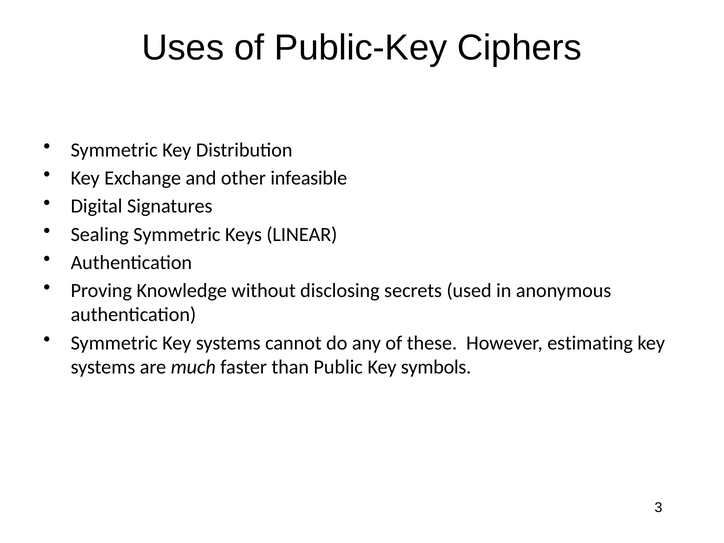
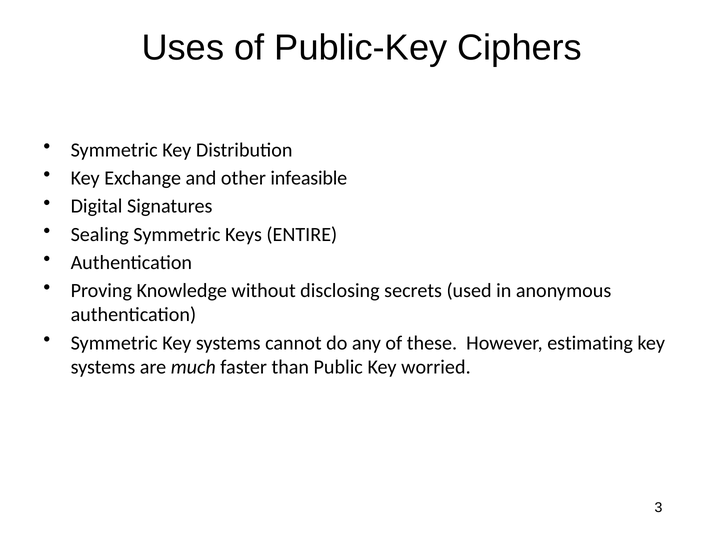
LINEAR: LINEAR -> ENTIRE
symbols: symbols -> worried
